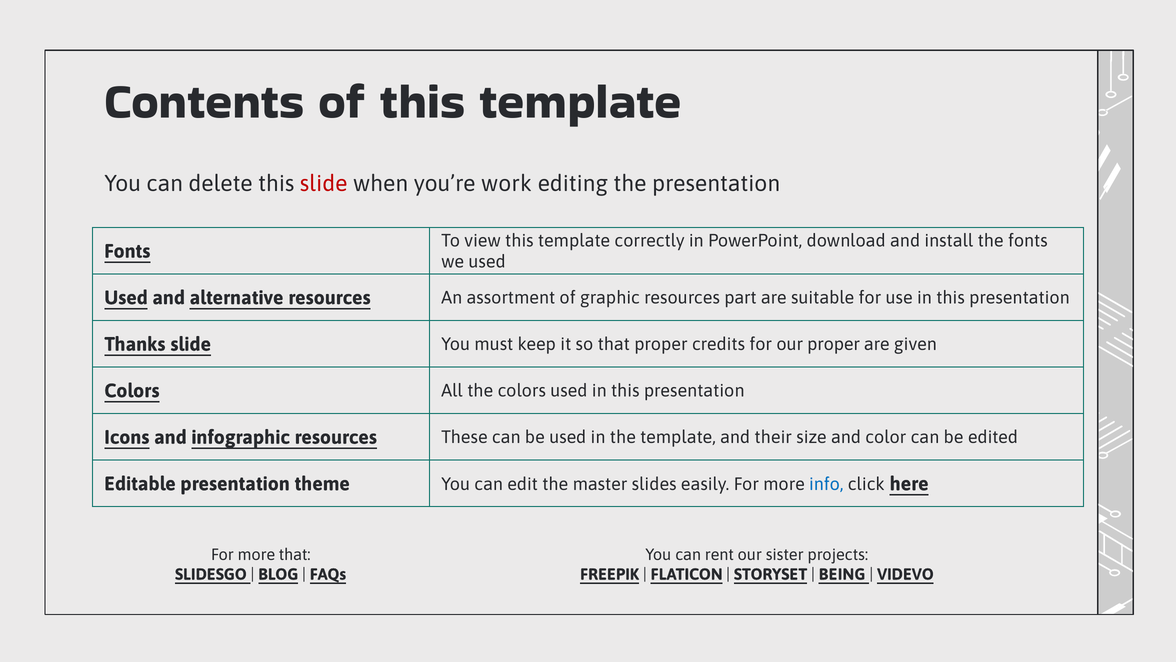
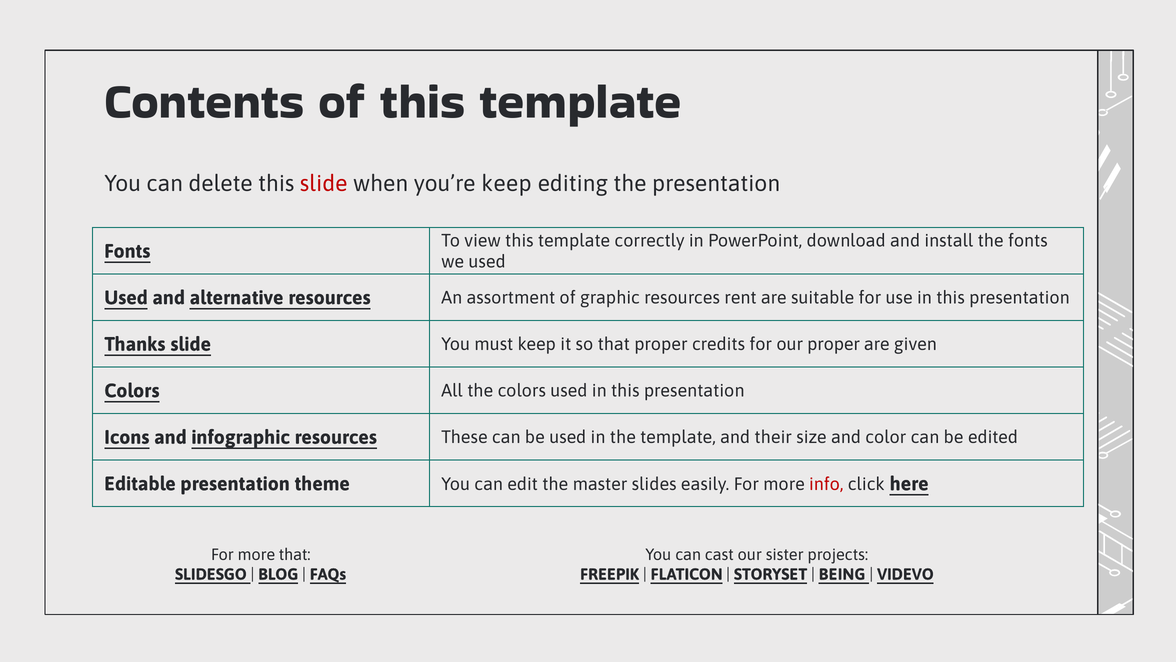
you’re work: work -> keep
part: part -> rent
info colour: blue -> red
rent: rent -> cast
